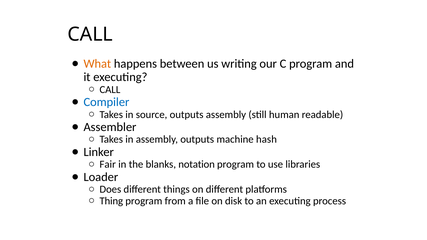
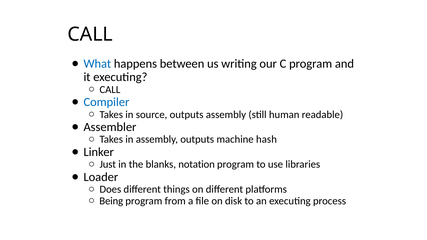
What colour: orange -> blue
Fair: Fair -> Just
Thing: Thing -> Being
